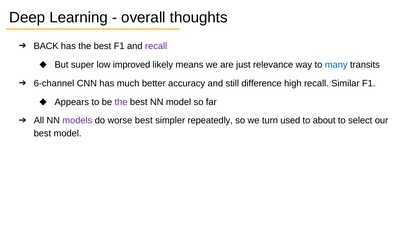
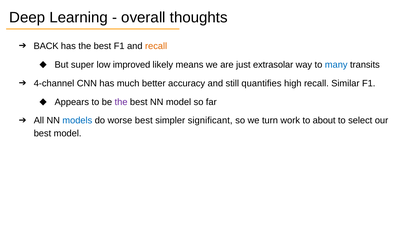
recall at (156, 46) colour: purple -> orange
relevance: relevance -> extrasolar
6-channel: 6-channel -> 4-channel
difference: difference -> quantifies
models colour: purple -> blue
repeatedly: repeatedly -> significant
used: used -> work
